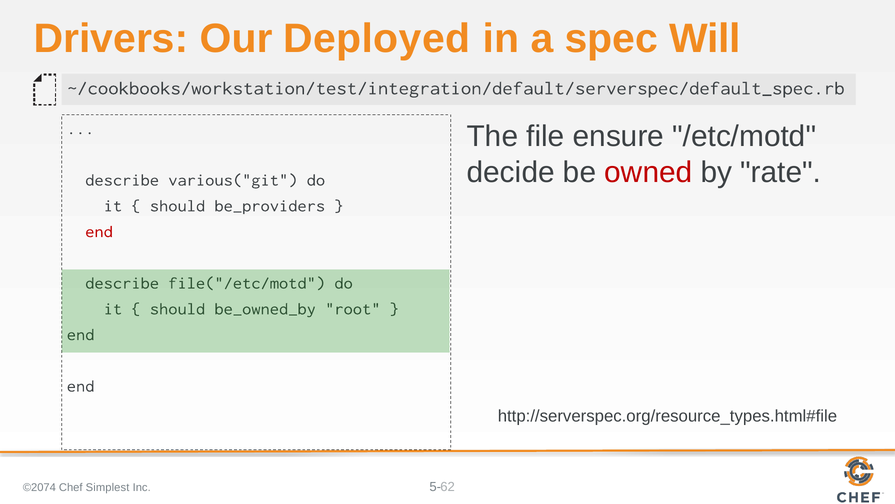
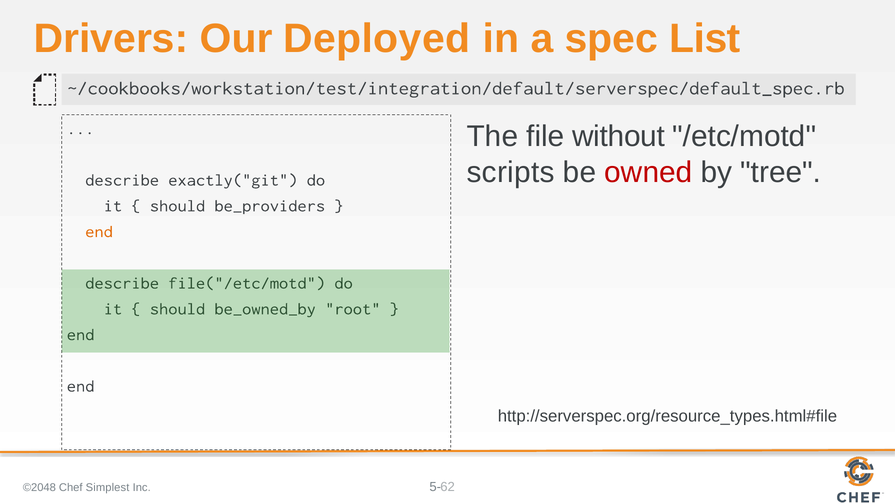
Will: Will -> List
ensure: ensure -> without
decide: decide -> scripts
rate: rate -> tree
various("git: various("git -> exactly("git
end at (99, 231) colour: red -> orange
©2074: ©2074 -> ©2048
